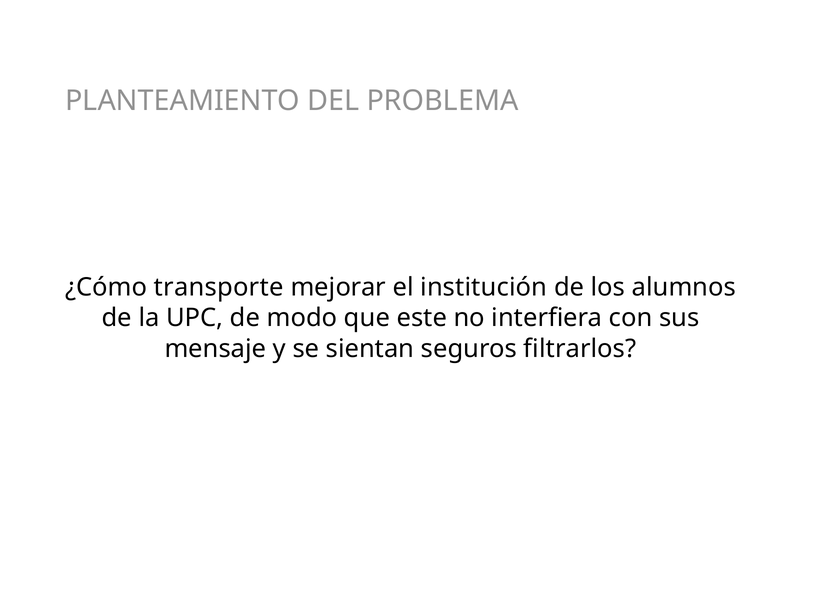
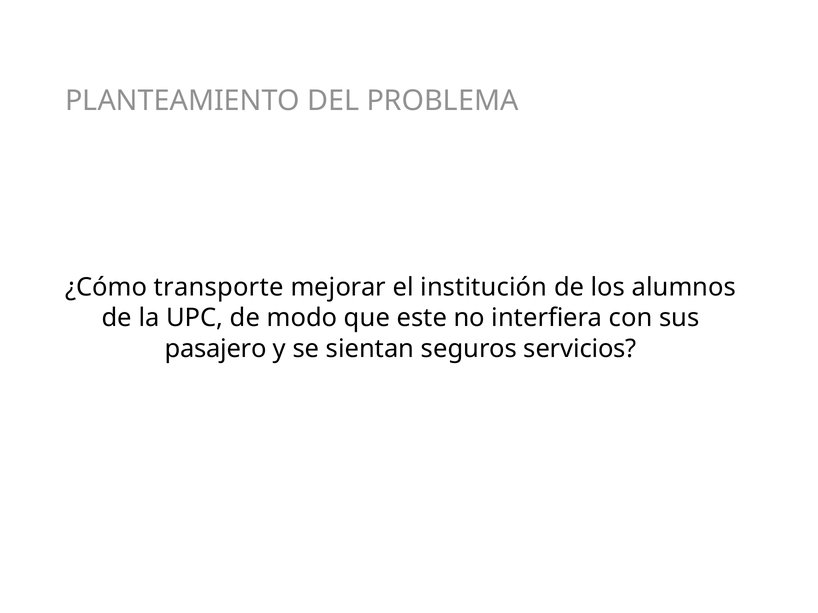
mensaje: mensaje -> pasajero
filtrarlos: filtrarlos -> servicios
